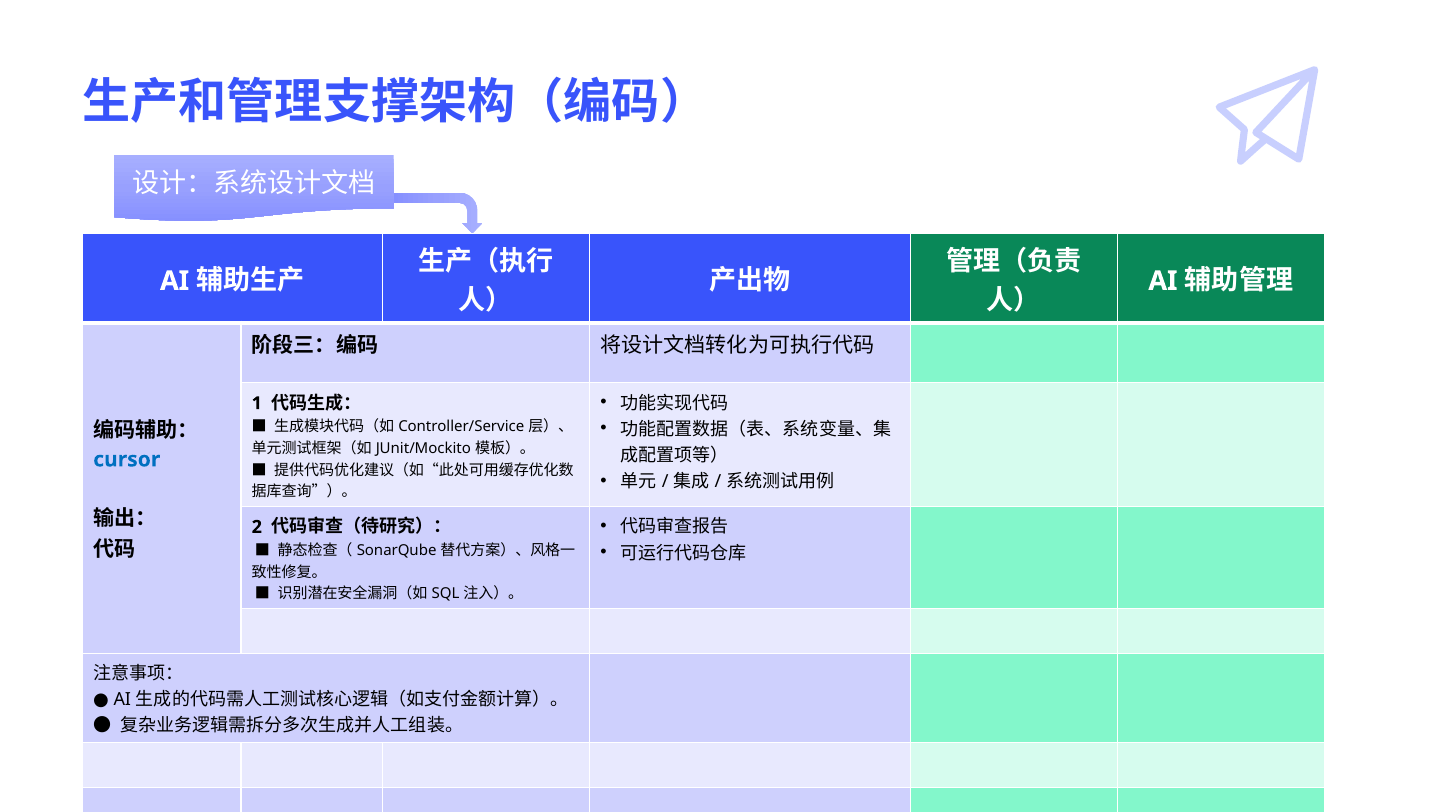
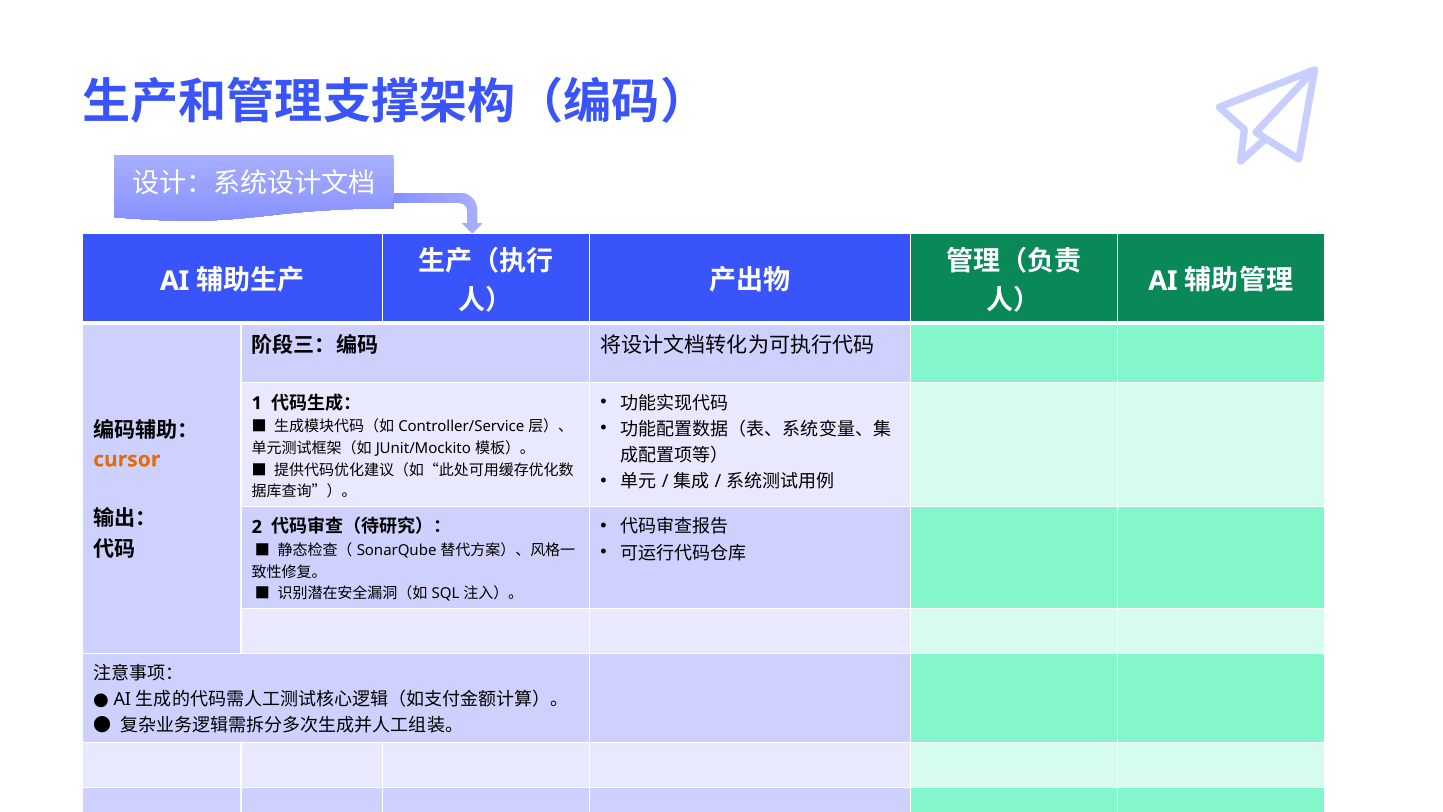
cursor colour: blue -> orange
